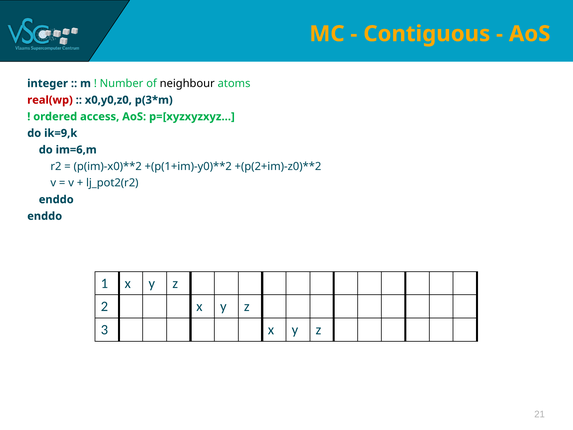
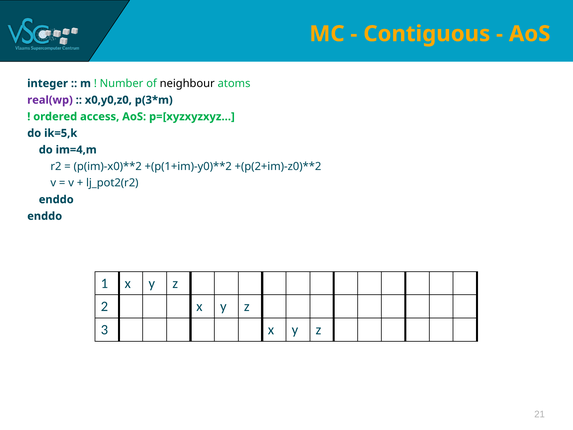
real(wp colour: red -> purple
ik=9,k: ik=9,k -> ik=5,k
im=6,m: im=6,m -> im=4,m
